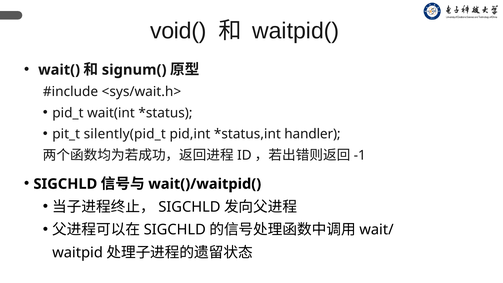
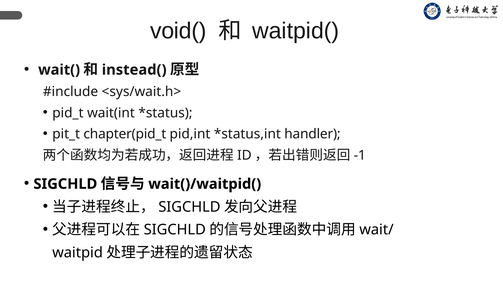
signum(: signum( -> instead(
silently(pid_t: silently(pid_t -> chapter(pid_t
